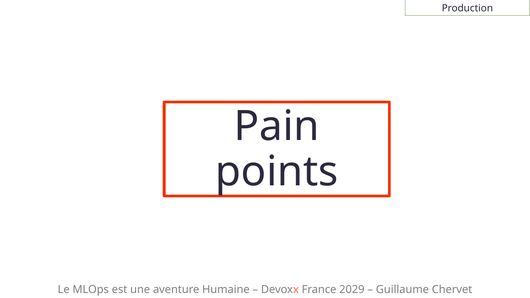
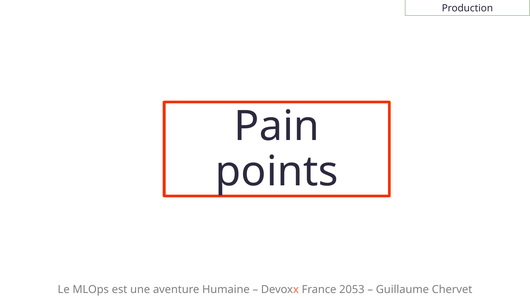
2029: 2029 -> 2053
